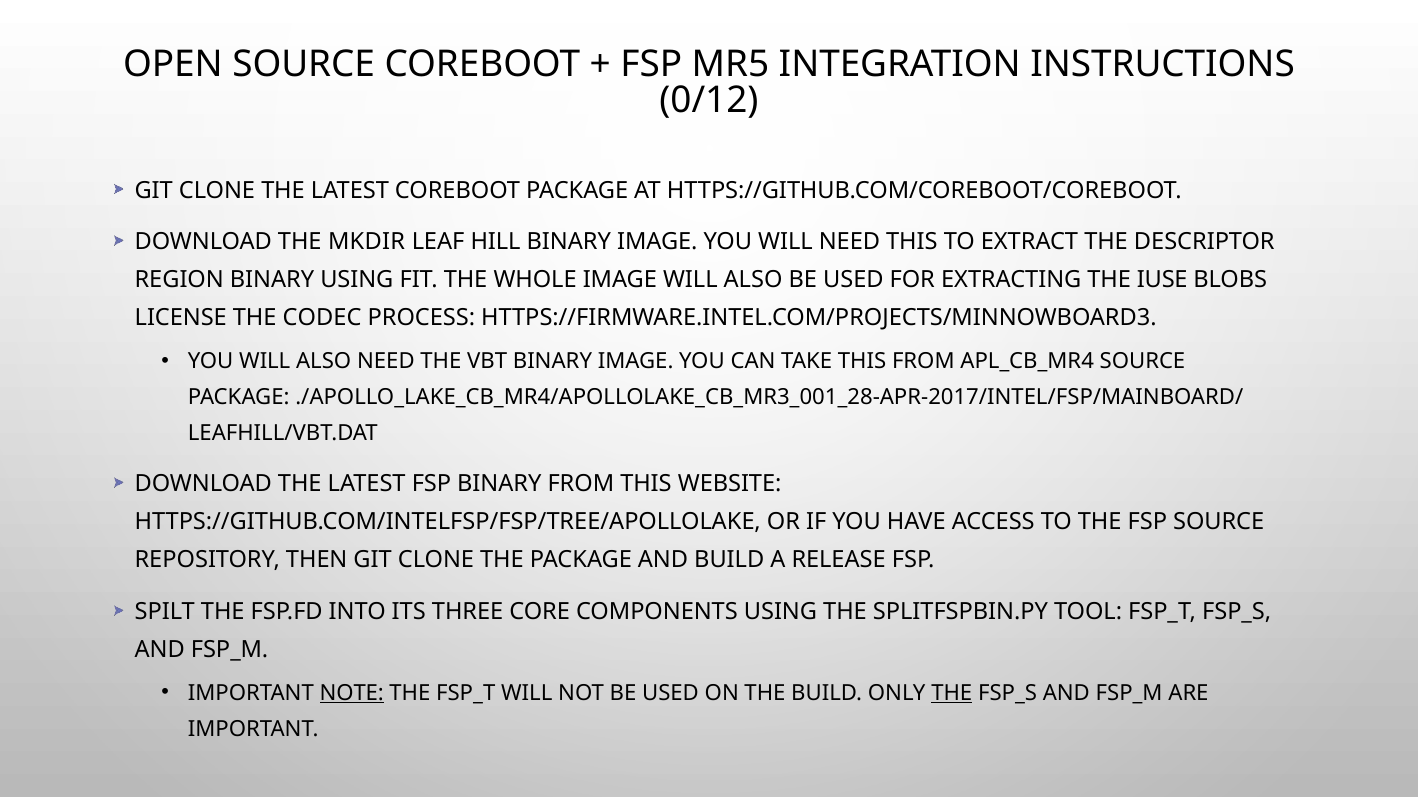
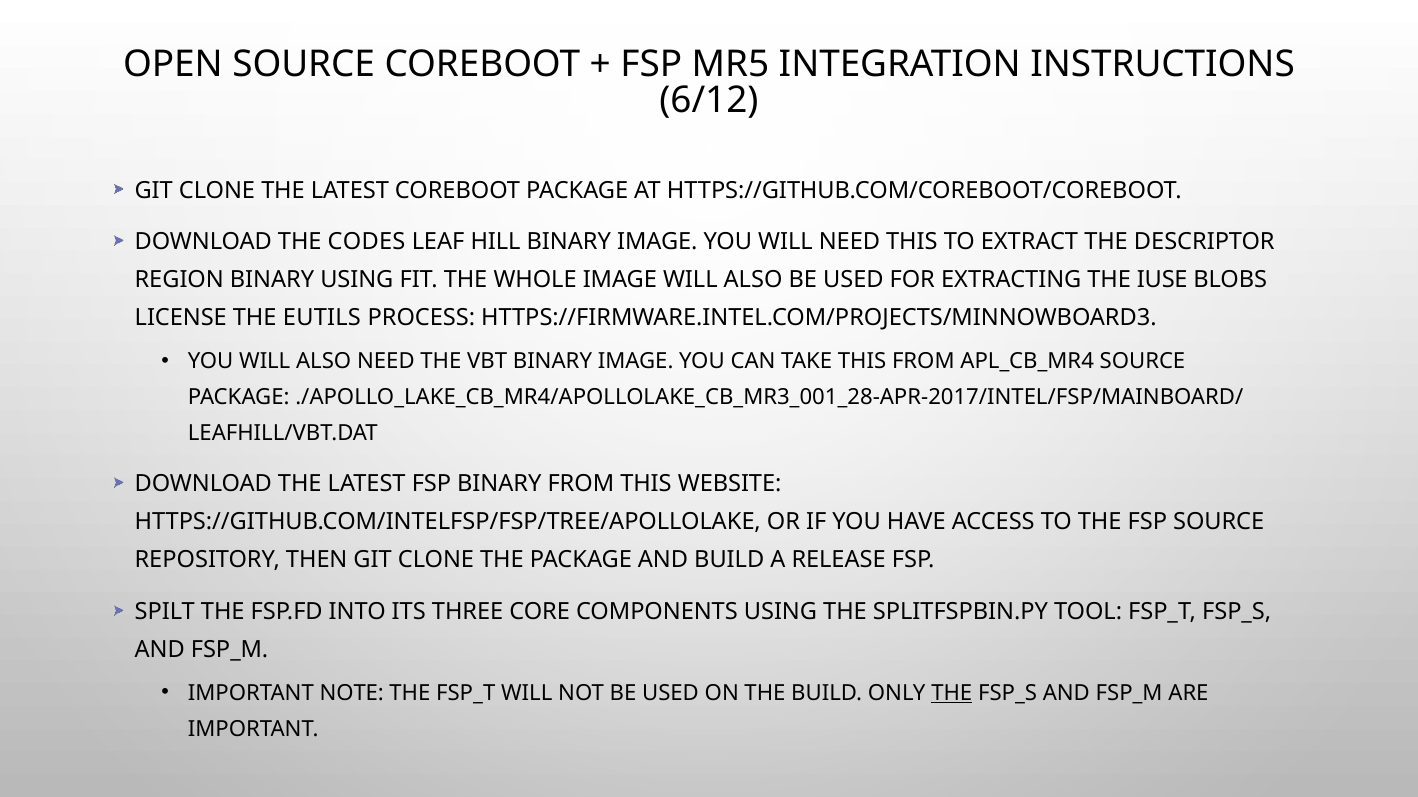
0/12: 0/12 -> 6/12
MKDIR: MKDIR -> CODES
CODEC: CODEC -> EUTILS
NOTE underline: present -> none
